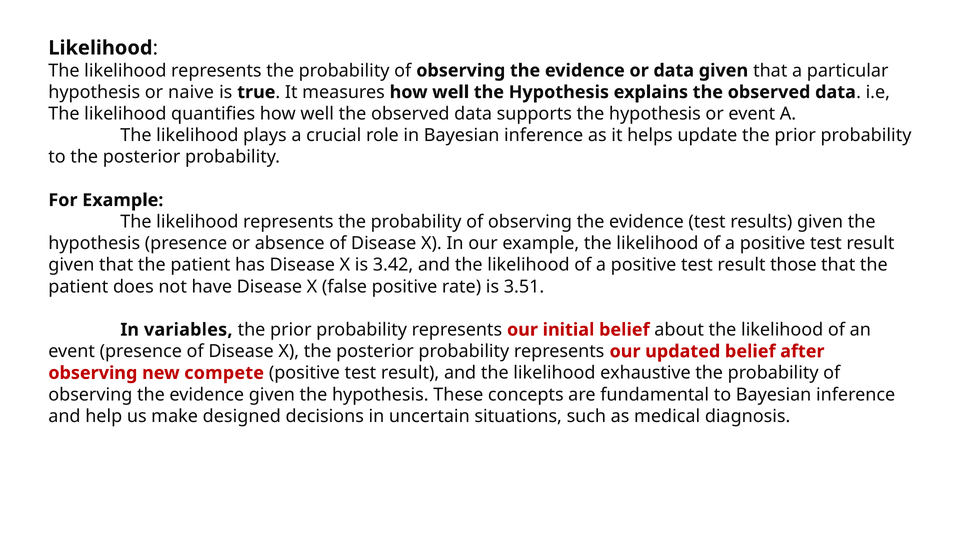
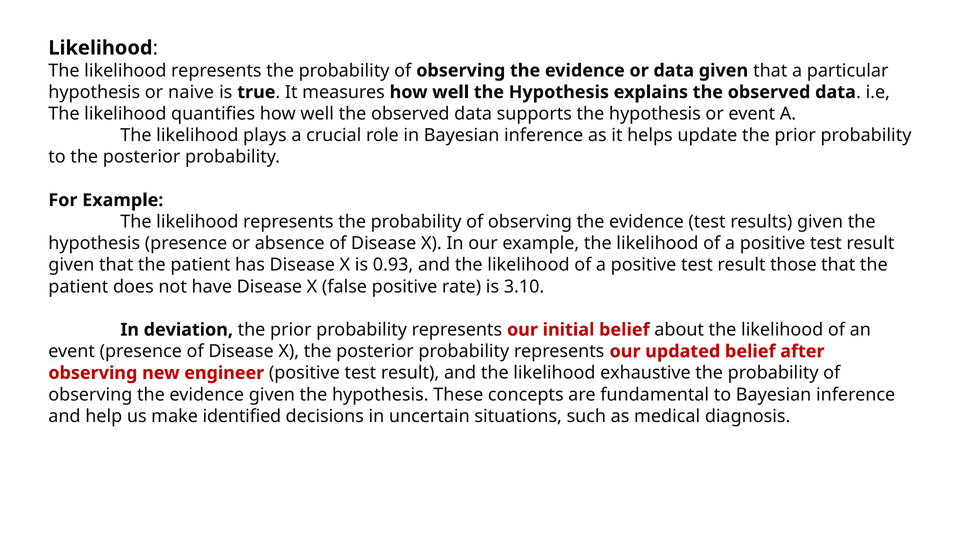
3.42: 3.42 -> 0.93
3.51: 3.51 -> 3.10
variables: variables -> deviation
compete: compete -> engineer
designed: designed -> identified
